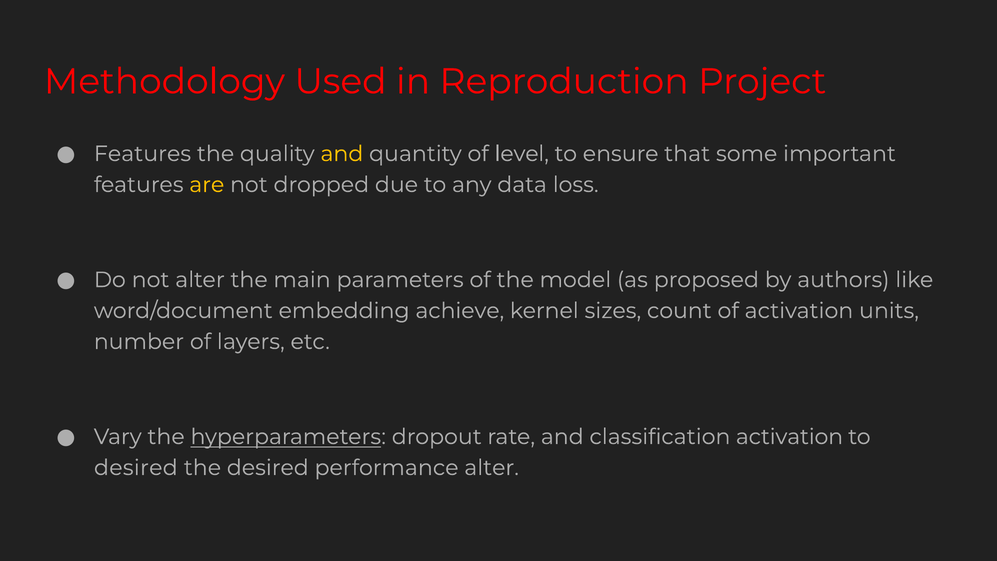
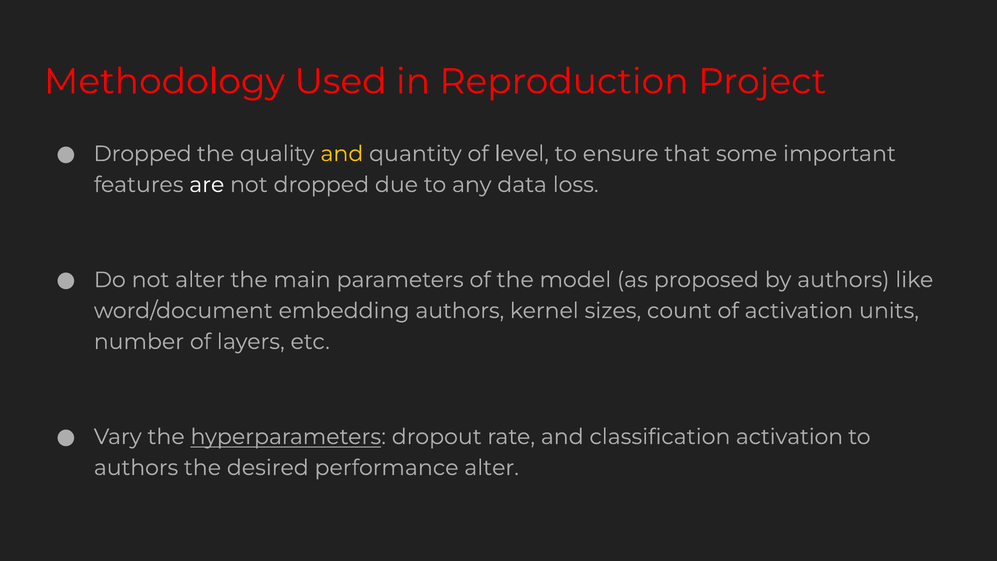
Features at (142, 154): Features -> Dropped
are colour: yellow -> white
embedding achieve: achieve -> authors
desired at (136, 468): desired -> authors
